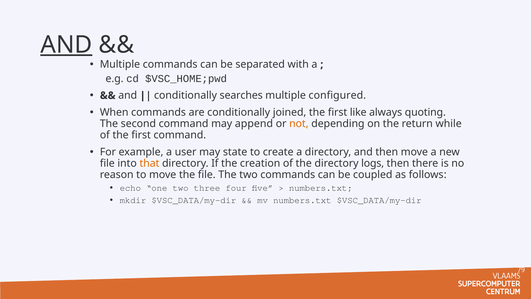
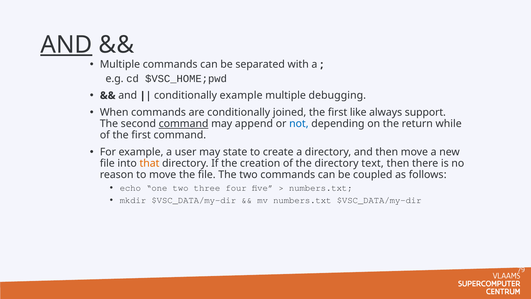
conditionally searches: searches -> example
configured: configured -> debugging
quoting: quoting -> support
command at (184, 124) underline: none -> present
not colour: orange -> blue
logs: logs -> text
